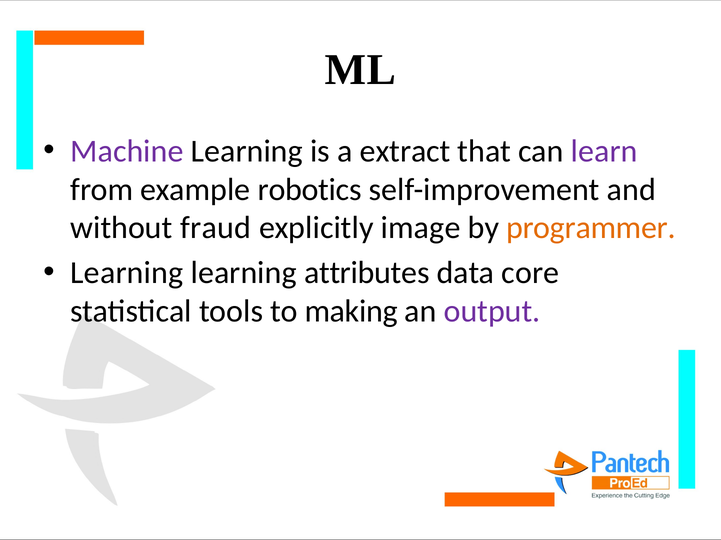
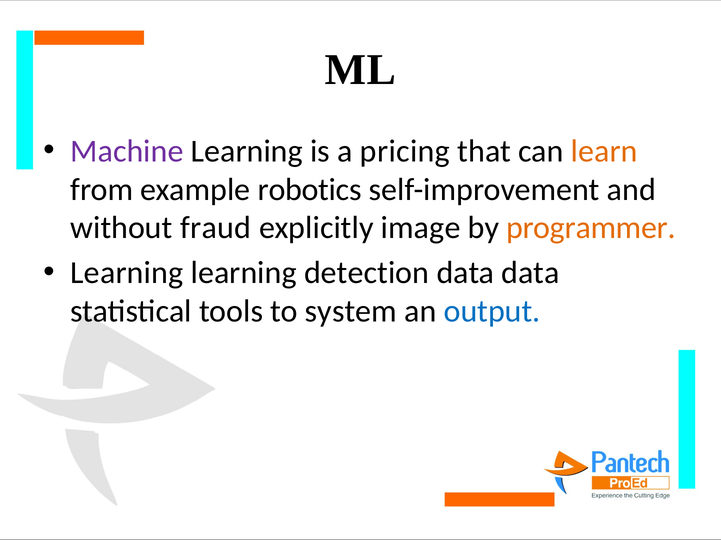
extract: extract -> pricing
learn colour: purple -> orange
attributes: attributes -> detection
data core: core -> data
making: making -> system
output colour: purple -> blue
